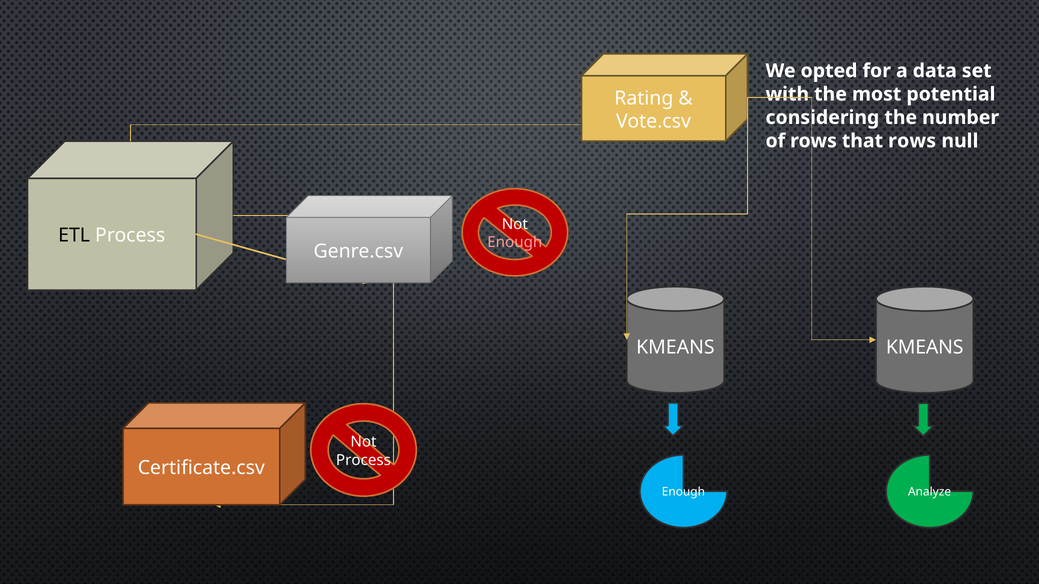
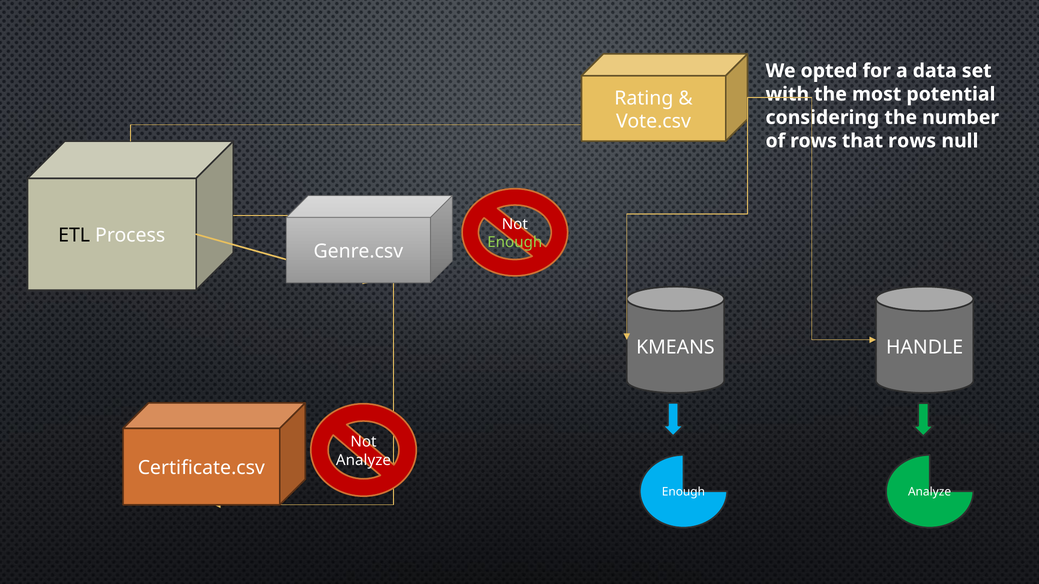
Enough at (515, 243) colour: pink -> light green
KMEANS KMEANS: KMEANS -> HANDLE
Process at (363, 460): Process -> Analyze
